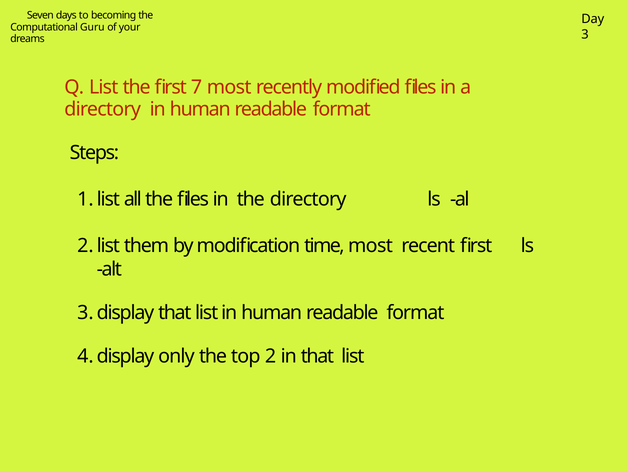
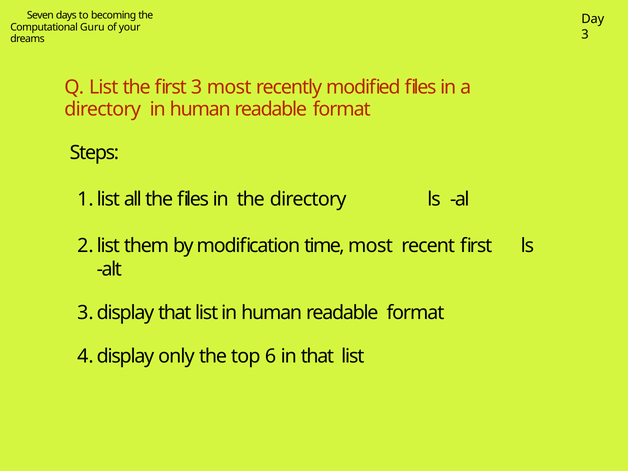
first 7: 7 -> 3
2: 2 -> 6
